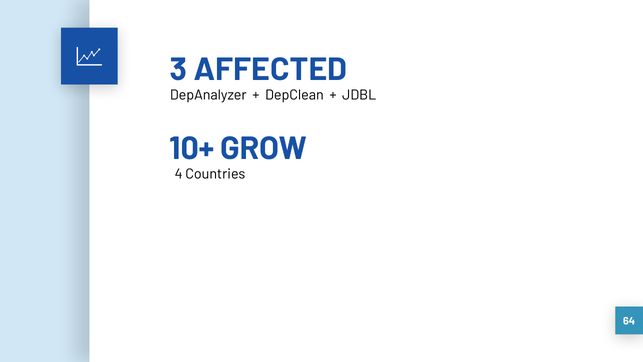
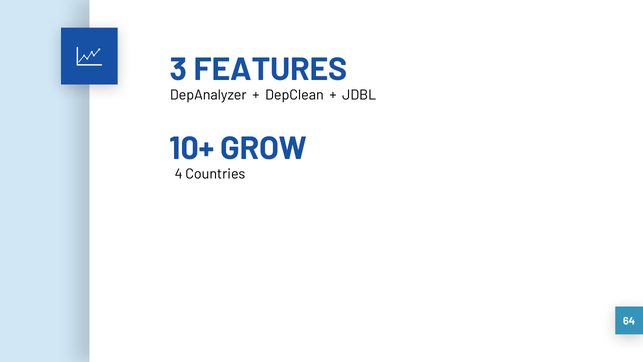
AFFECTED: AFFECTED -> FEATURES
